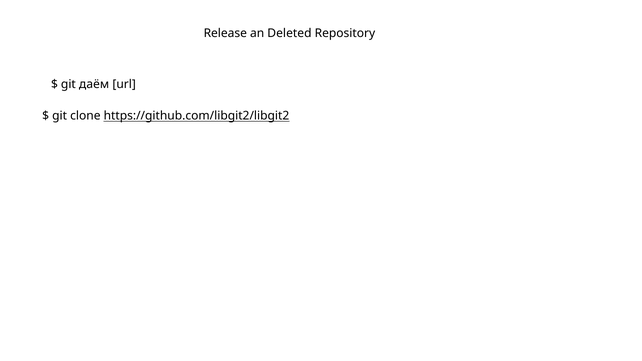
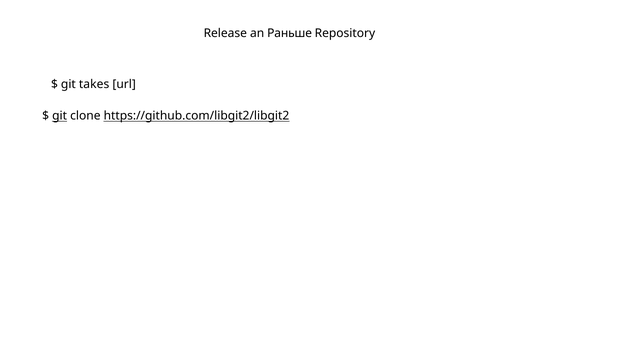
Deleted: Deleted -> Раньше
даём: даём -> takes
git at (60, 116) underline: none -> present
